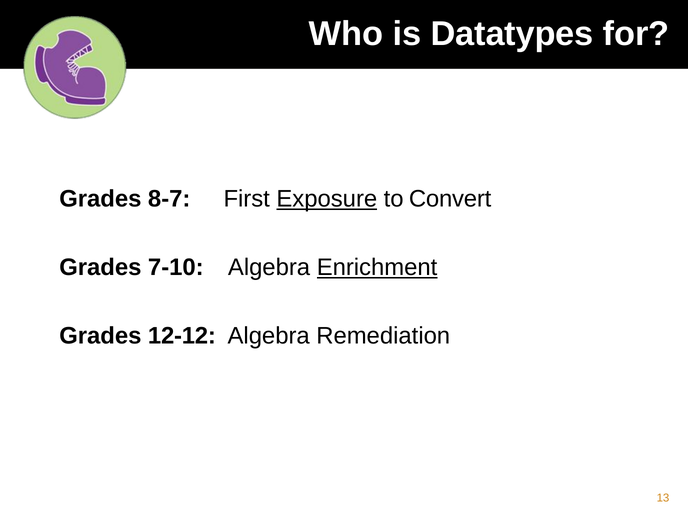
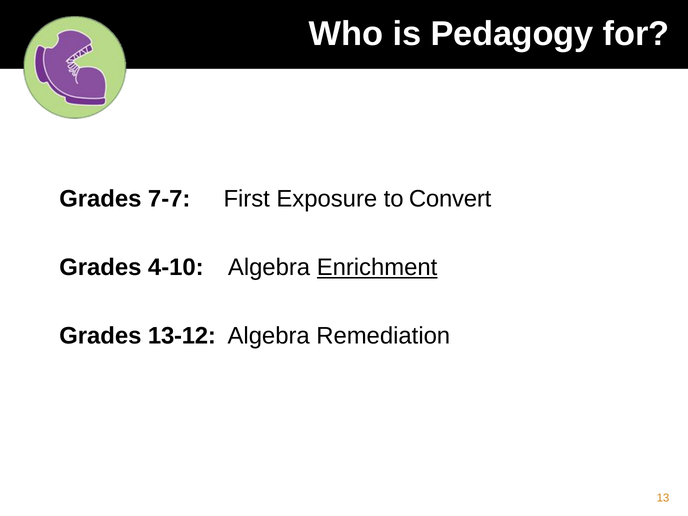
Datatypes: Datatypes -> Pedagogy
8-7: 8-7 -> 7-7
Exposure underline: present -> none
7-10: 7-10 -> 4-10
12-12: 12-12 -> 13-12
